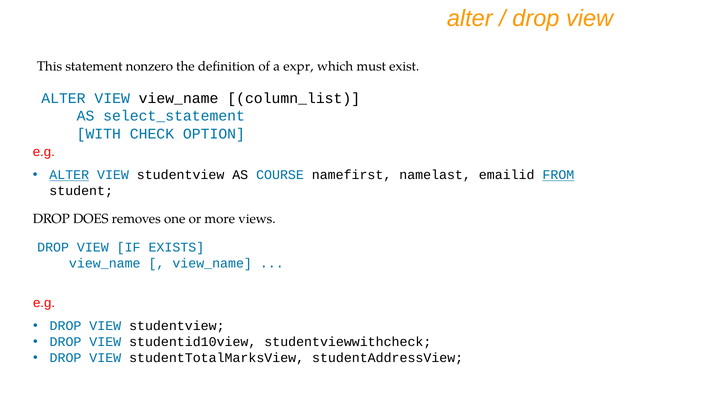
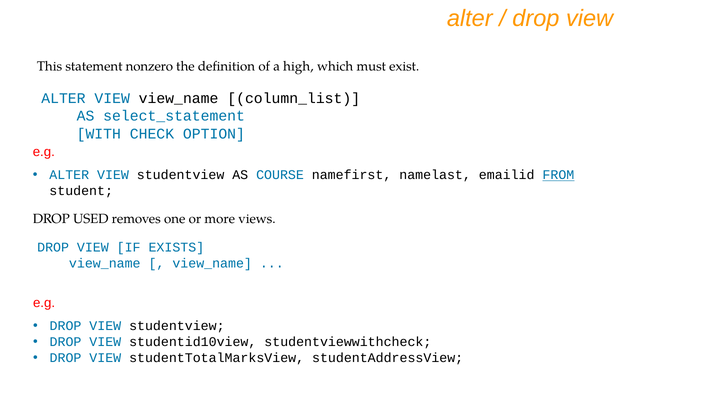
expr: expr -> high
ALTER at (69, 175) underline: present -> none
DOES: DOES -> USED
